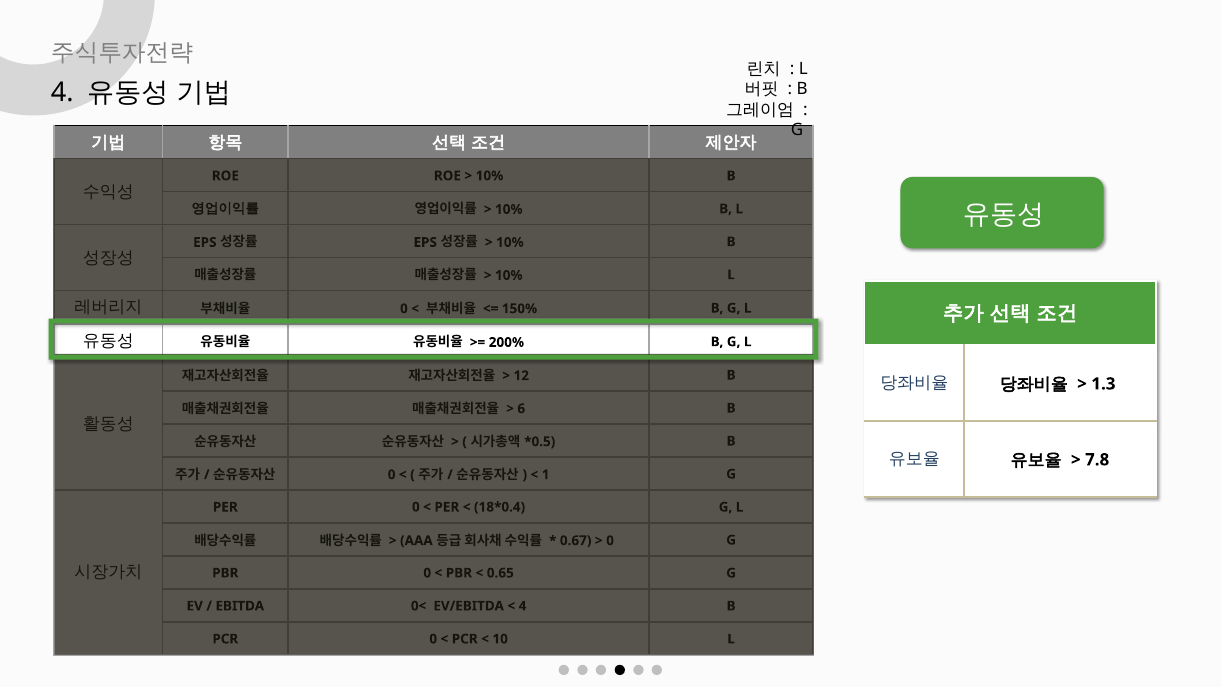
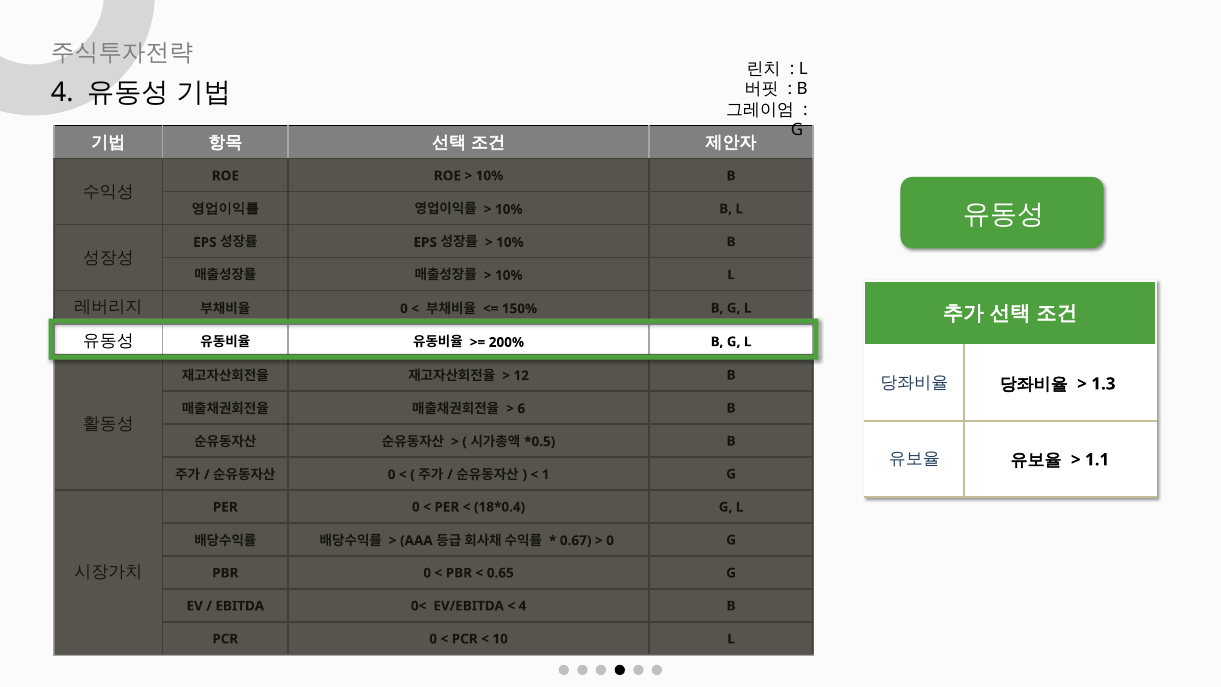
7.8: 7.8 -> 1.1
